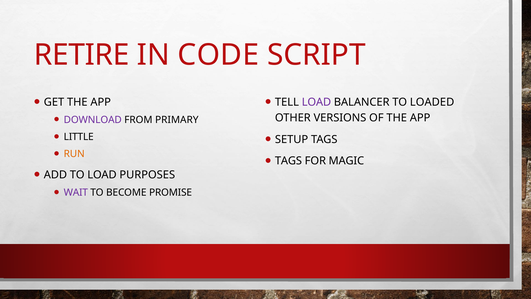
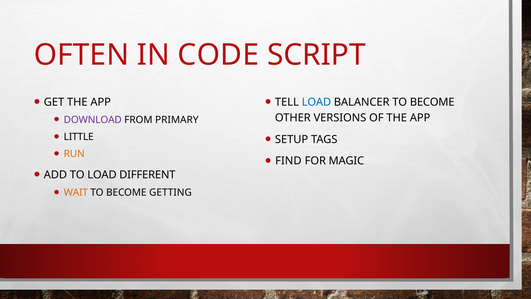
RETIRE: RETIRE -> OFTEN
LOAD at (316, 102) colour: purple -> blue
BALANCER TO LOADED: LOADED -> BECOME
TAGS at (288, 161): TAGS -> FIND
PURPOSES: PURPOSES -> DIFFERENT
WAIT colour: purple -> orange
PROMISE: PROMISE -> GETTING
